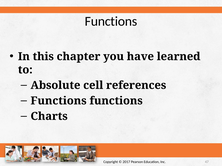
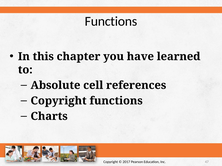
Functions at (59, 101): Functions -> Copyright
